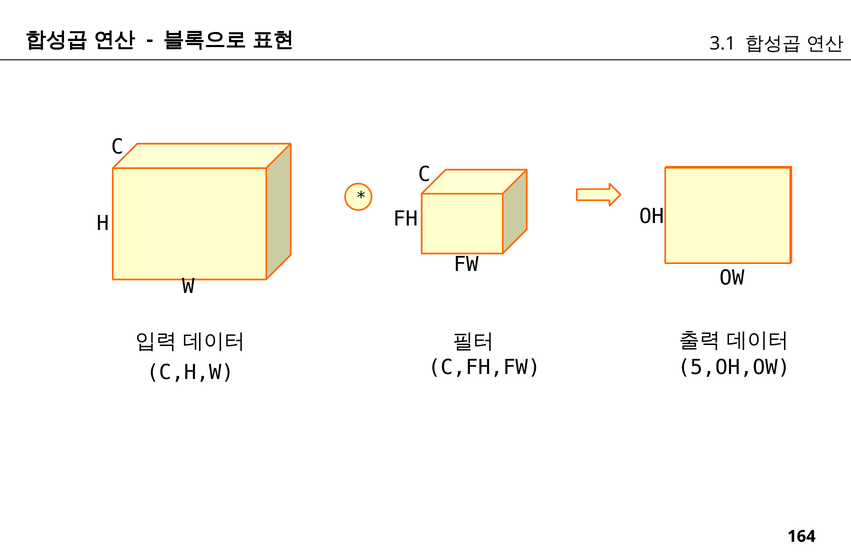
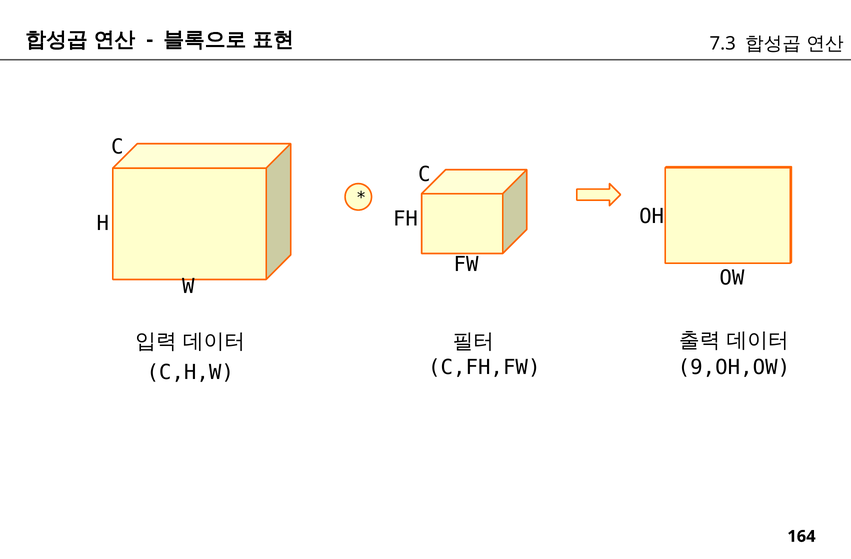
3.1: 3.1 -> 7.3
5,OH,OW: 5,OH,OW -> 9,OH,OW
